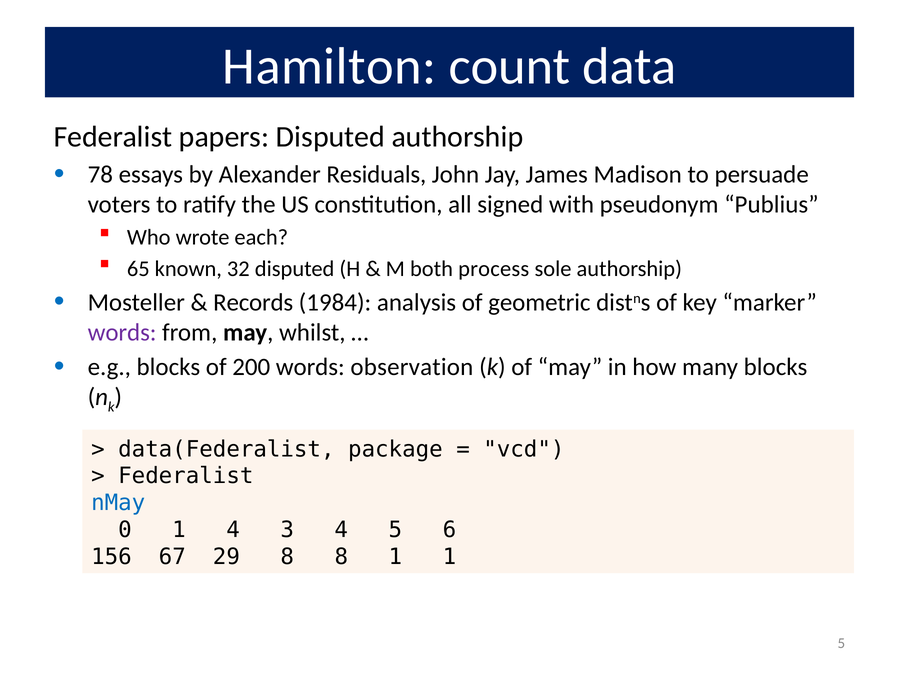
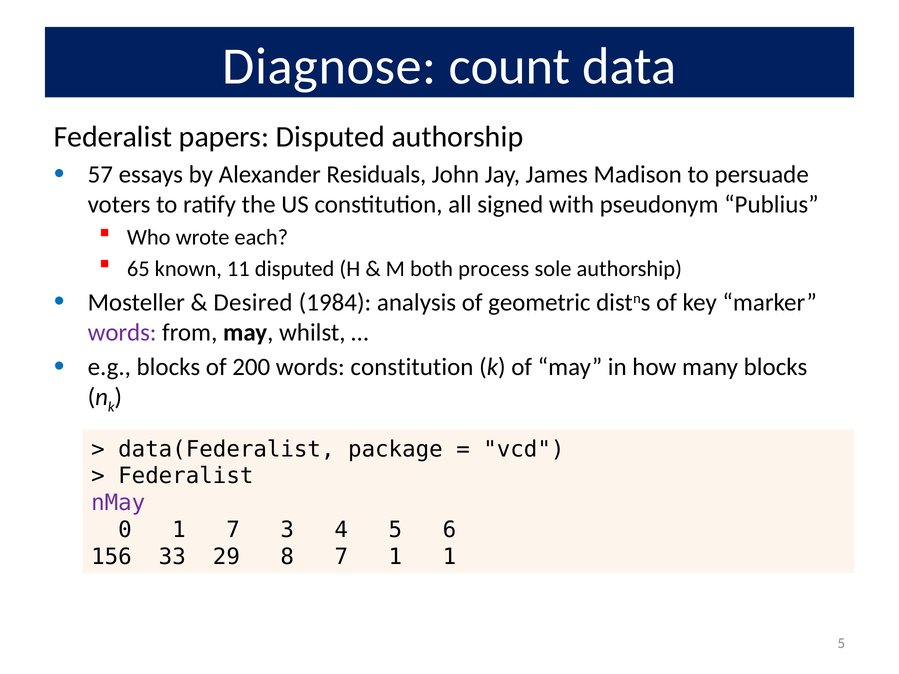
Hamilton: Hamilton -> Diagnose
78: 78 -> 57
32: 32 -> 11
Records: Records -> Desired
words observation: observation -> constitution
nMay colour: blue -> purple
1 4: 4 -> 7
67: 67 -> 33
8 8: 8 -> 7
